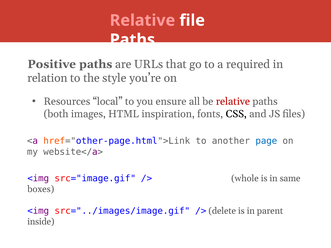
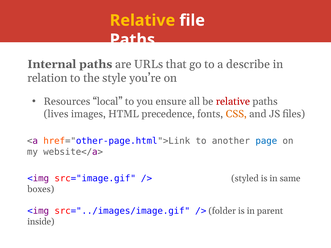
Relative at (142, 20) colour: pink -> yellow
Positive: Positive -> Internal
required: required -> describe
both: both -> lives
inspiration: inspiration -> precedence
CSS colour: black -> orange
whole: whole -> styled
delete: delete -> folder
